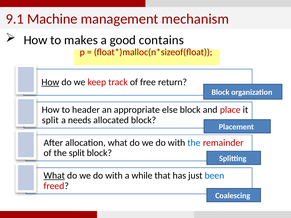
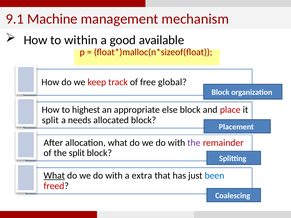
makes: makes -> within
contains: contains -> available
How at (50, 82) underline: present -> none
return: return -> global
header: header -> highest
the at (194, 143) colour: blue -> purple
while: while -> extra
